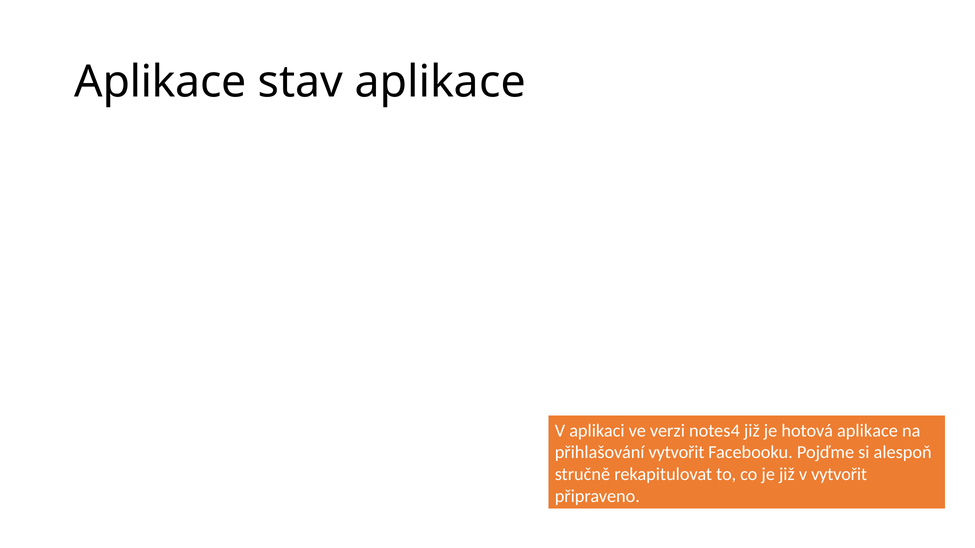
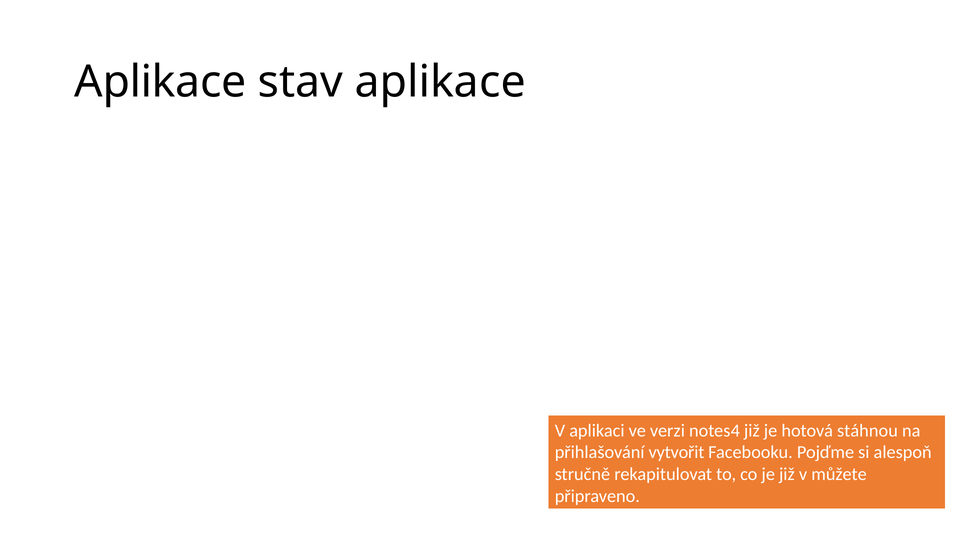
hotová aplikace: aplikace -> stáhnou
v vytvořit: vytvořit -> můžete
